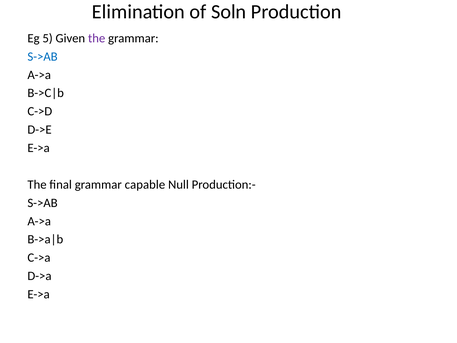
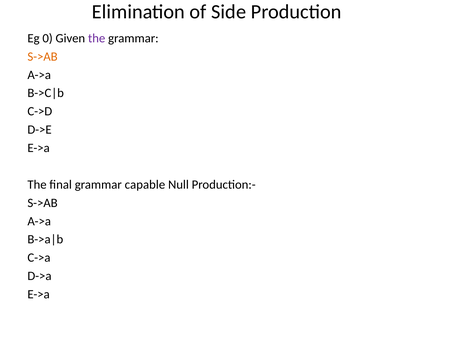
Soln: Soln -> Side
5: 5 -> 0
S->AB at (43, 56) colour: blue -> orange
